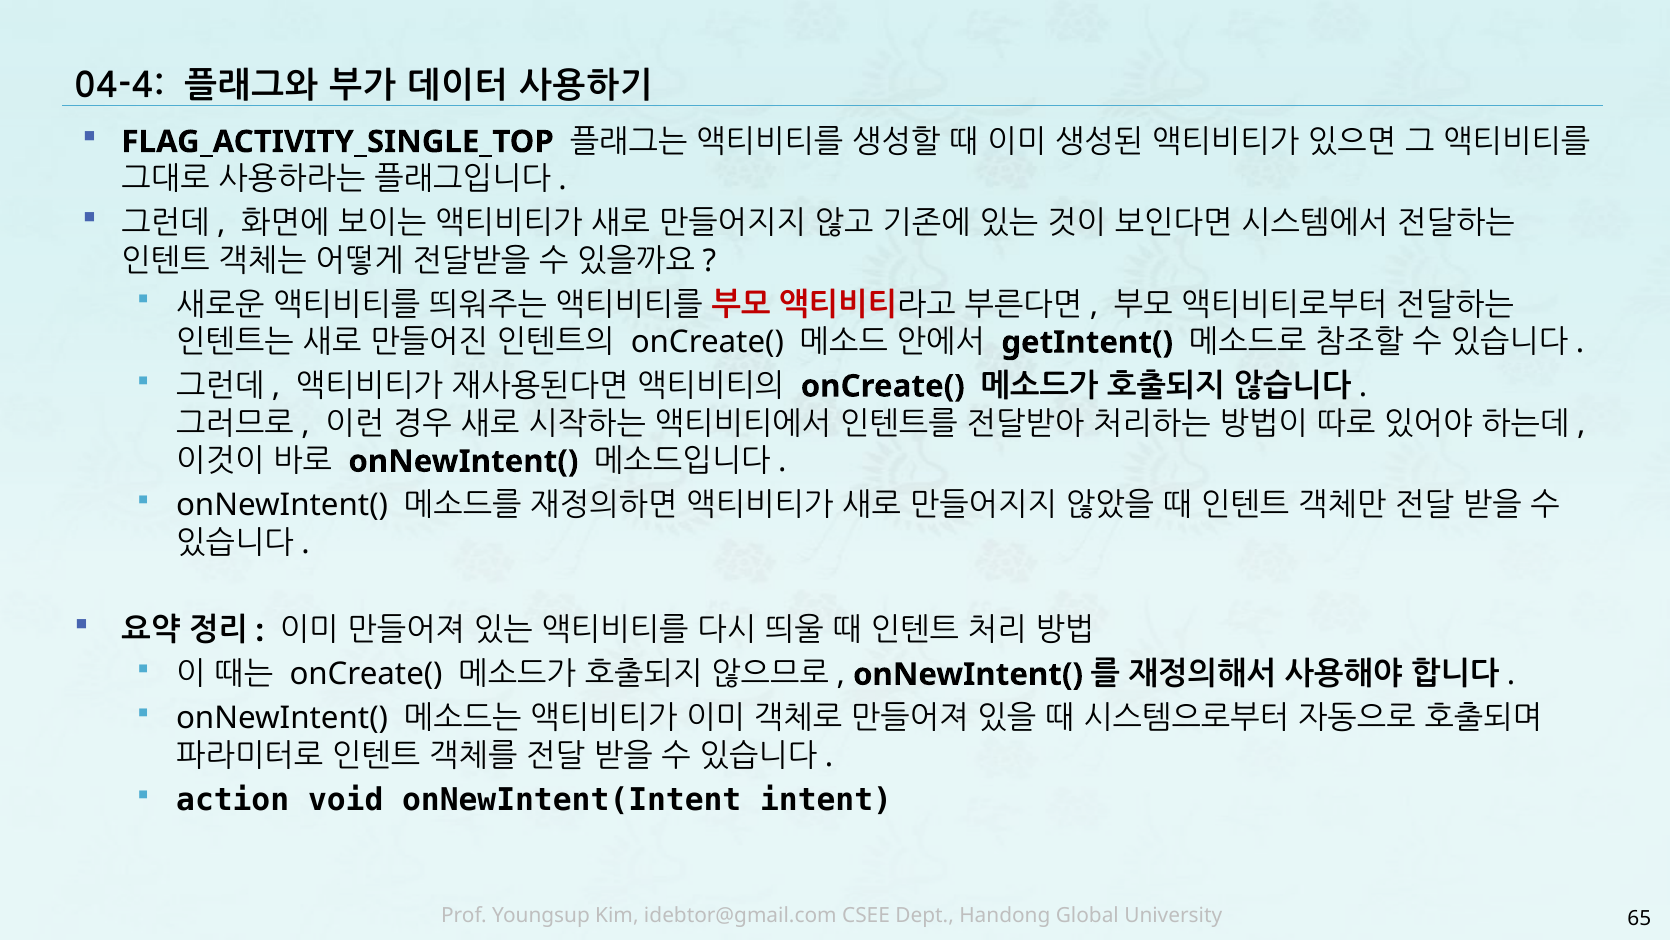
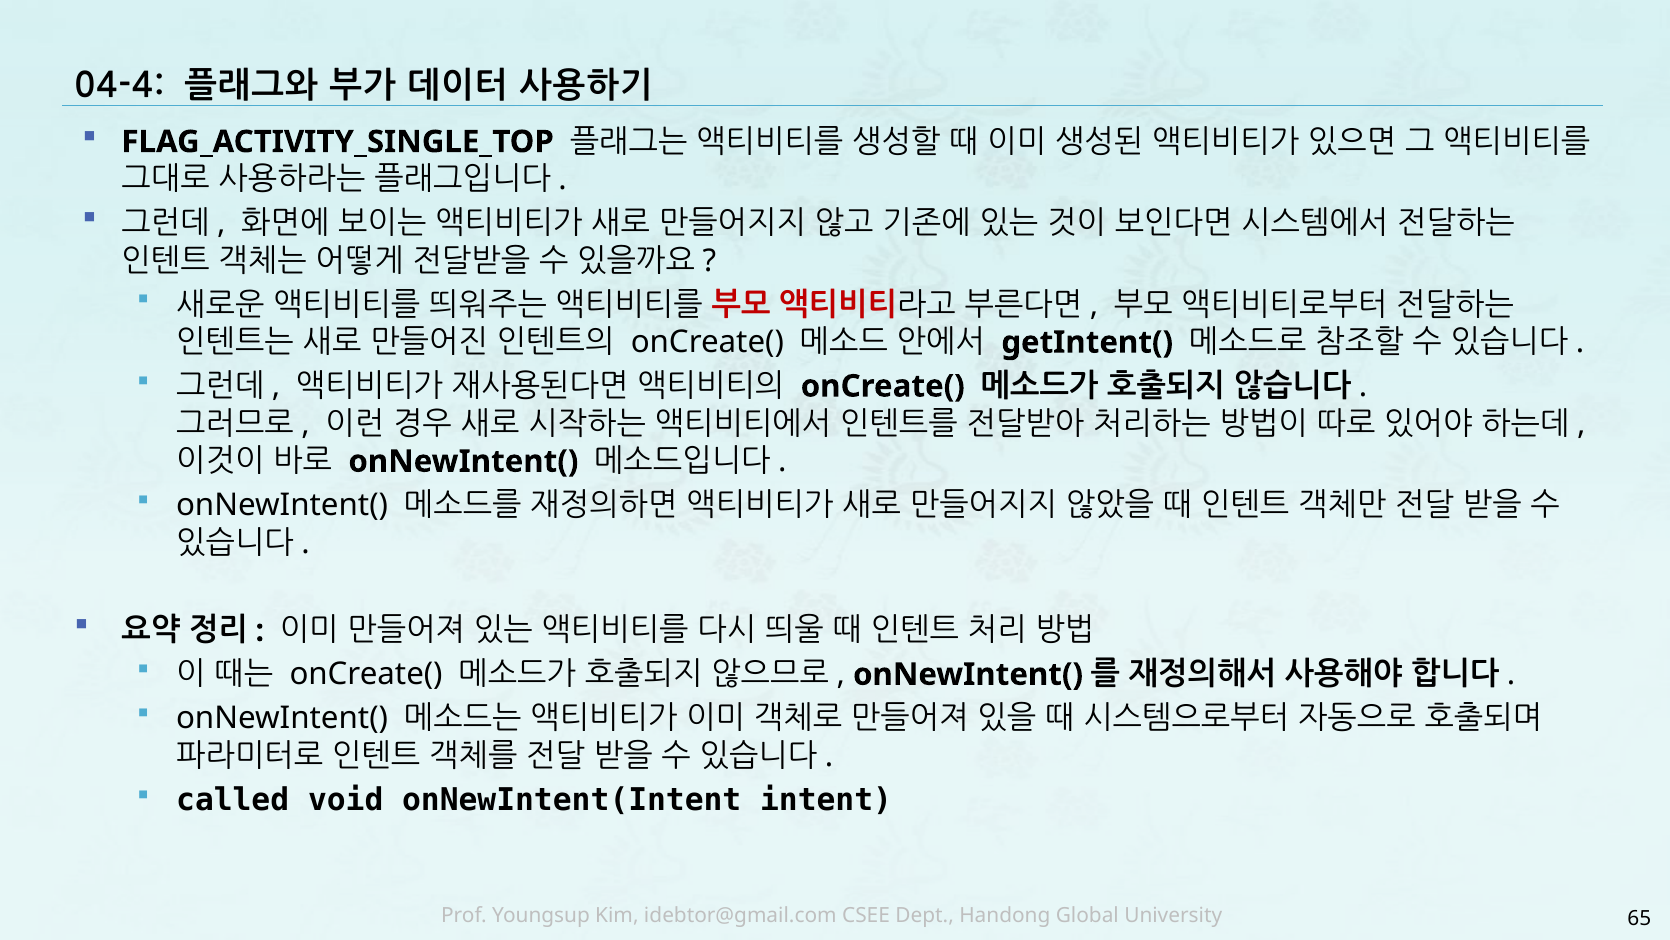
action: action -> called
